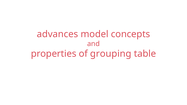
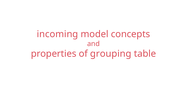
advances: advances -> incoming
